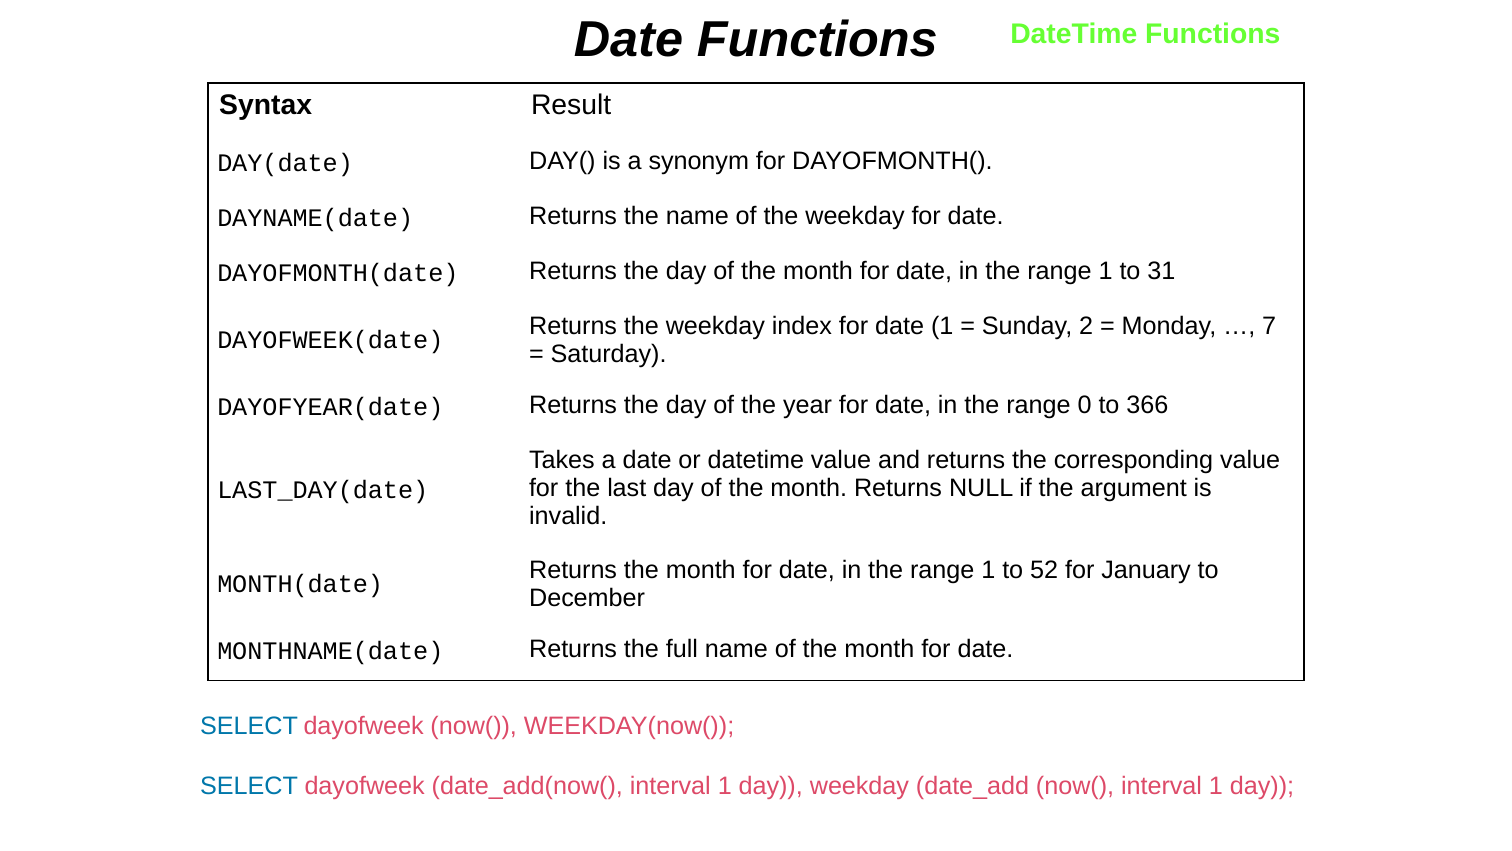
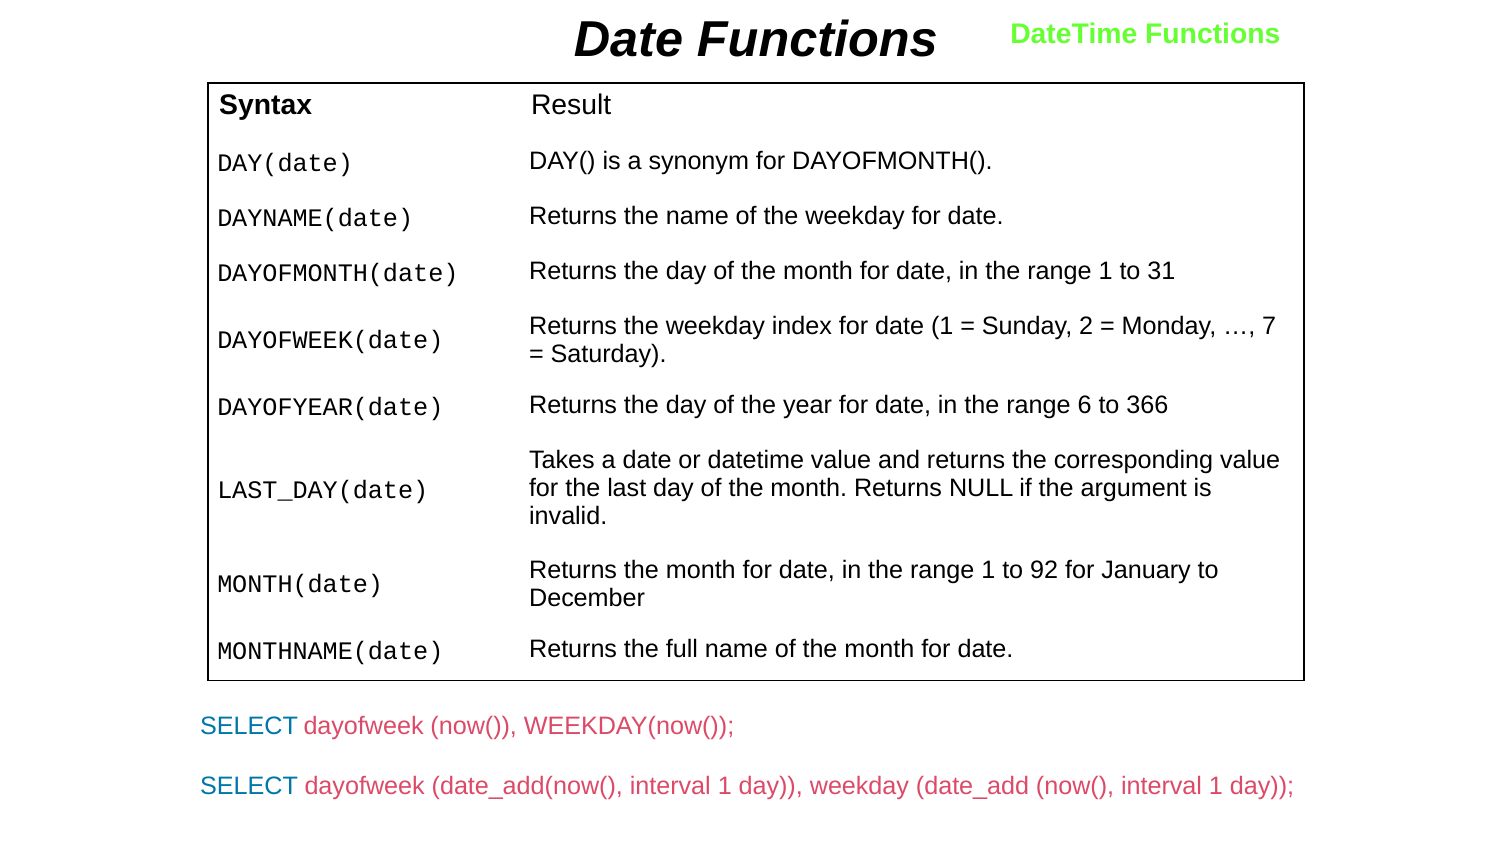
0: 0 -> 6
52: 52 -> 92
